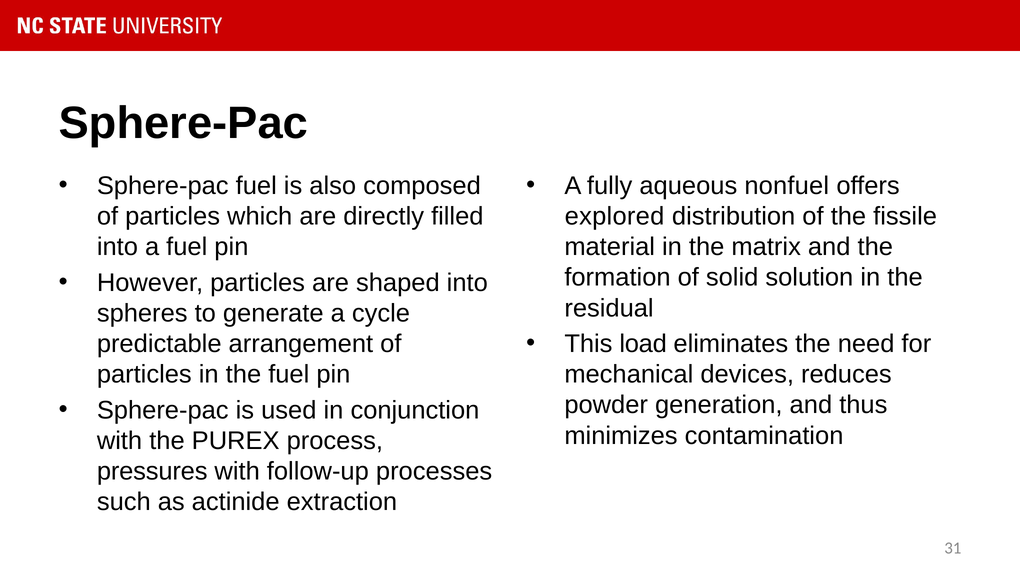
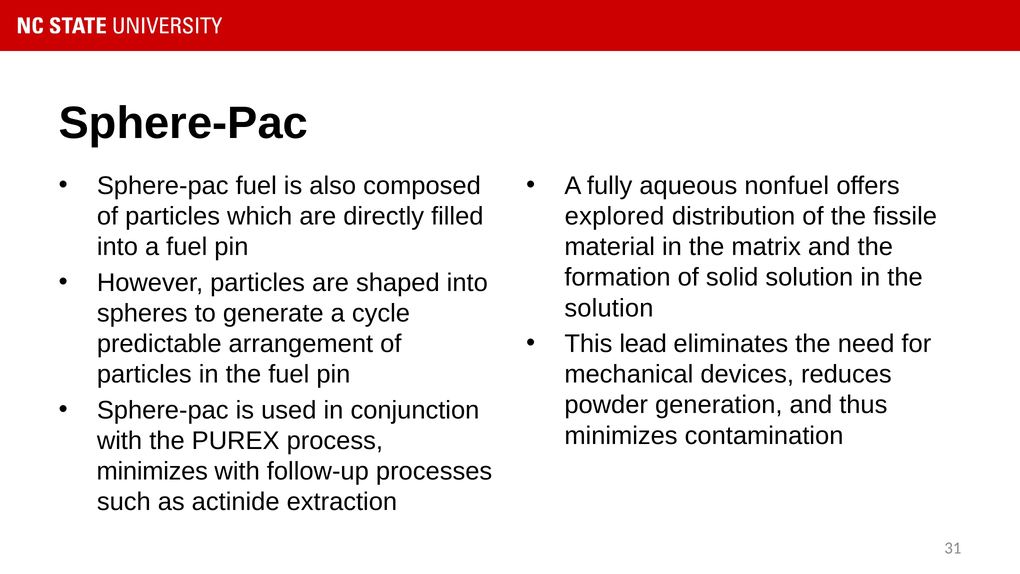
residual at (609, 308): residual -> solution
load: load -> lead
pressures at (152, 471): pressures -> minimizes
